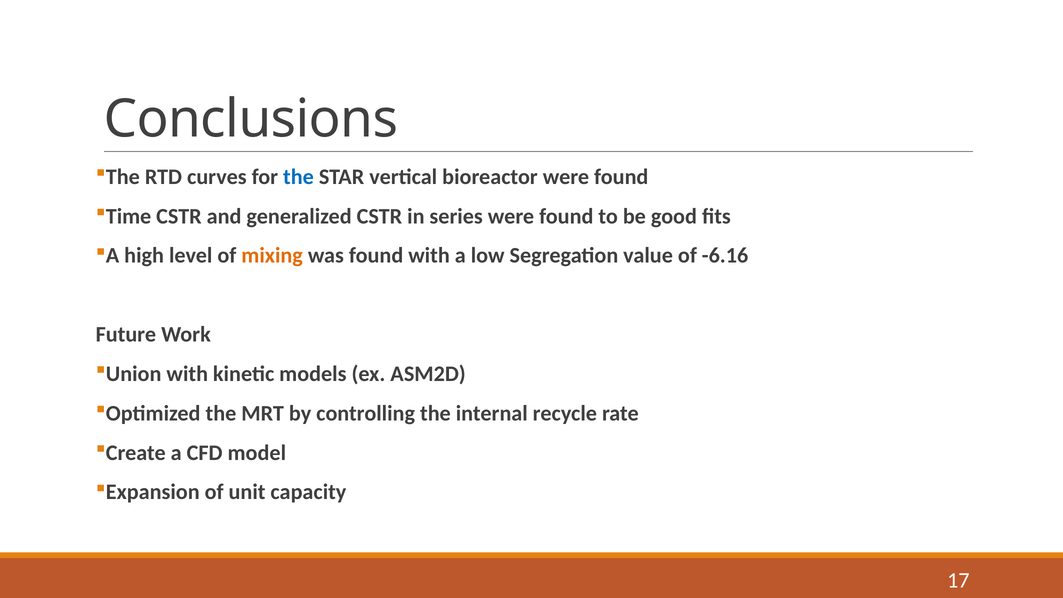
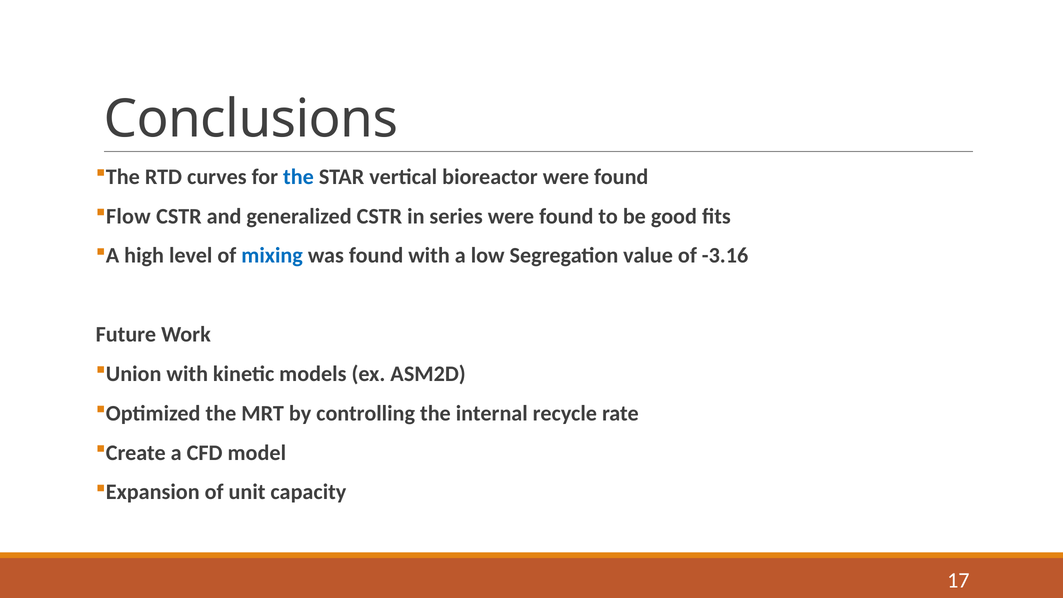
Time: Time -> Flow
mixing colour: orange -> blue
-6.16: -6.16 -> -3.16
